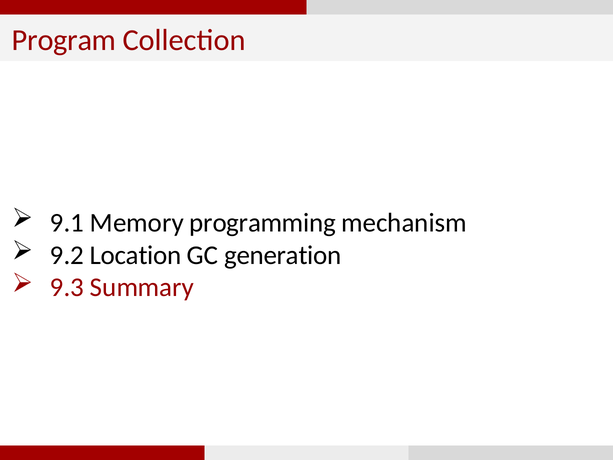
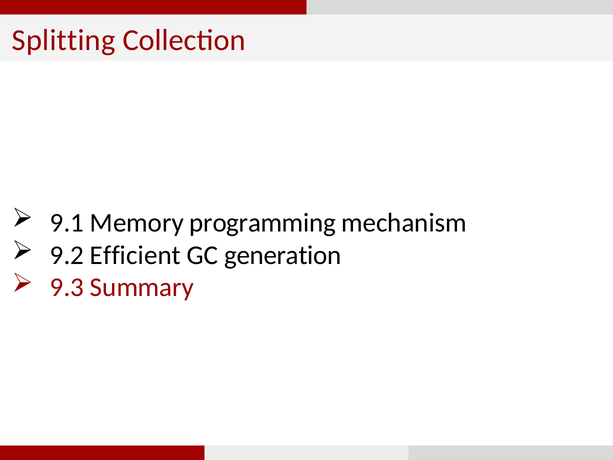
Program: Program -> Splitting
Location: Location -> Efficient
